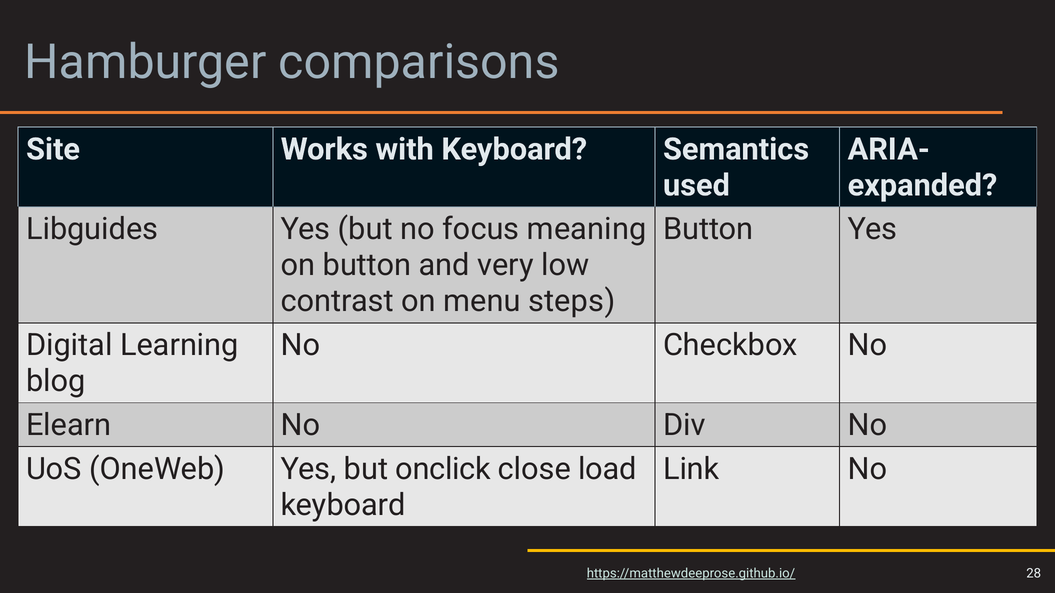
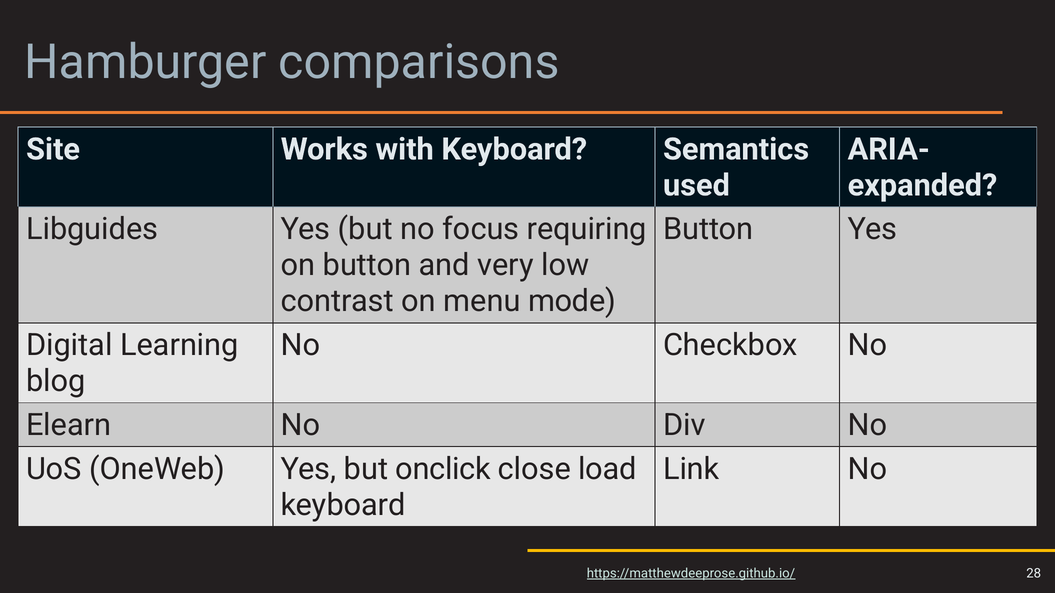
meaning: meaning -> requiring
steps: steps -> mode
